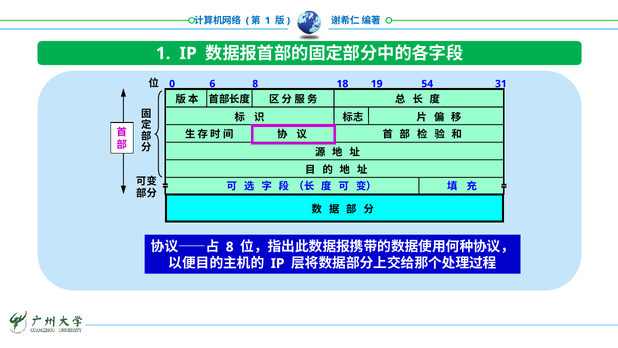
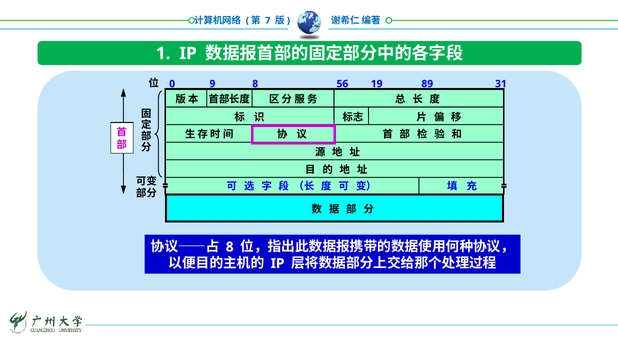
1 at (268, 20): 1 -> 7
6: 6 -> 9
18: 18 -> 56
54: 54 -> 89
